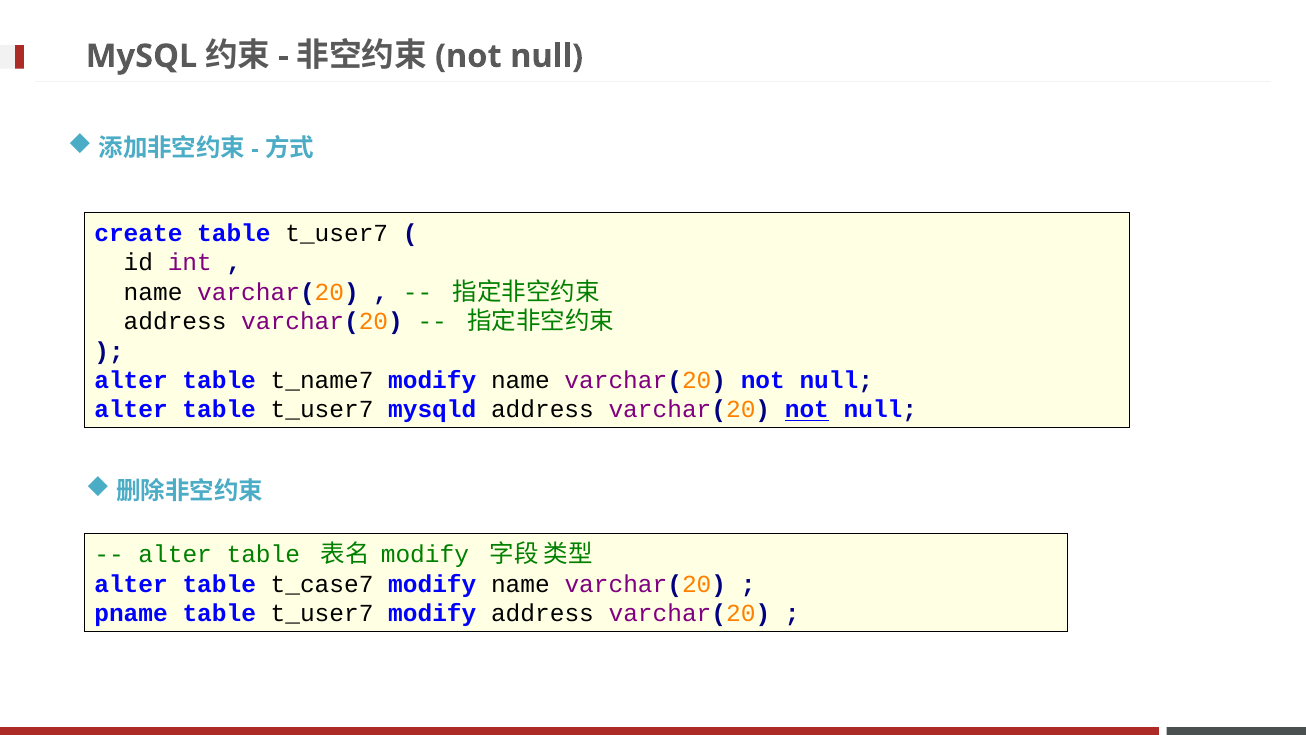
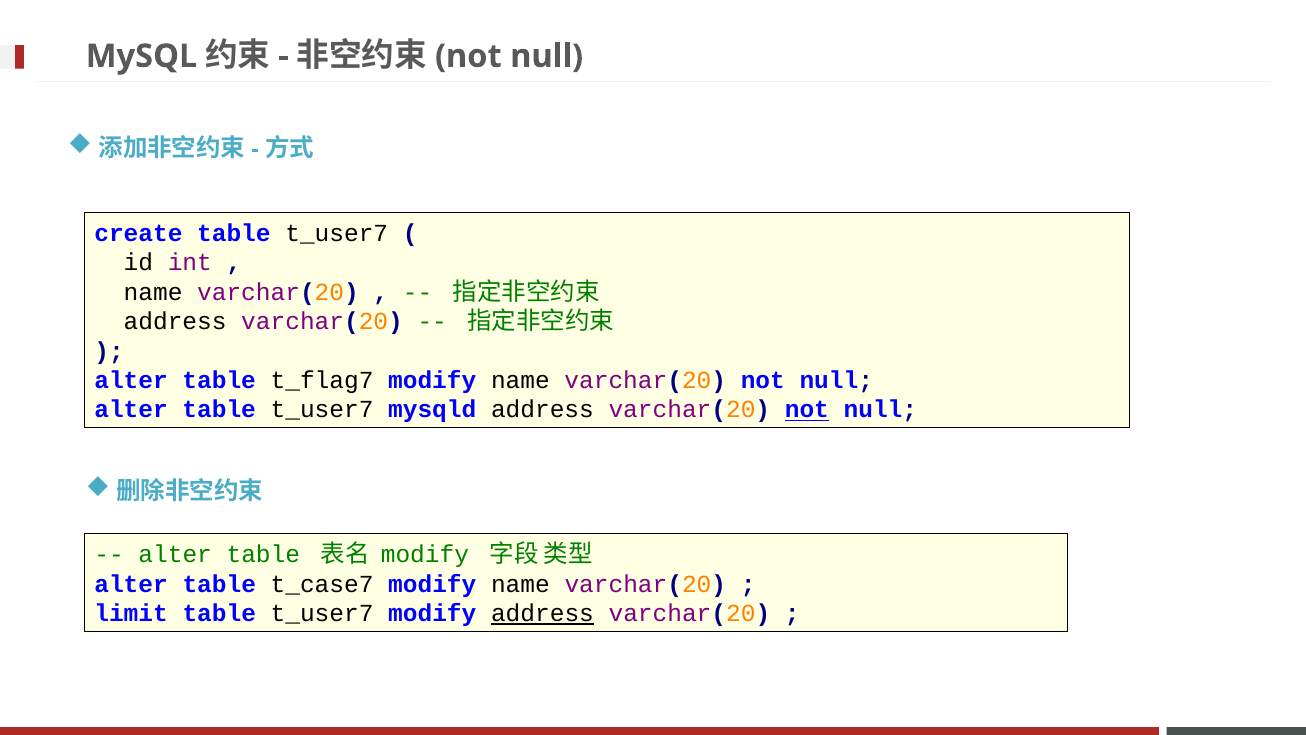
t_name7: t_name7 -> t_flag7
pname: pname -> limit
address at (542, 613) underline: none -> present
